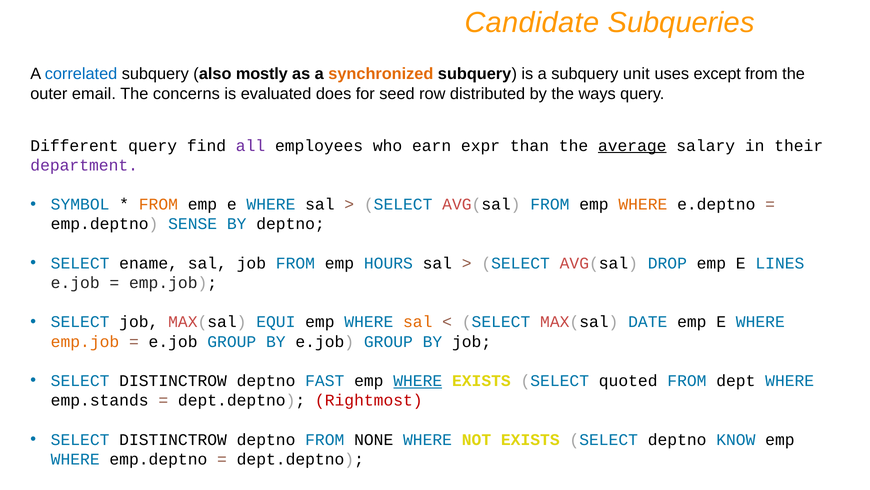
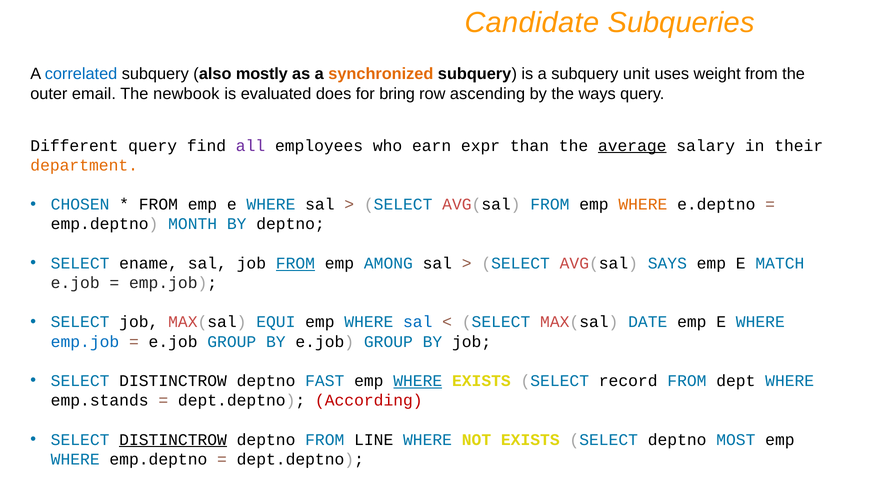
except: except -> weight
concerns: concerns -> newbook
seed: seed -> bring
distributed: distributed -> ascending
department colour: purple -> orange
SYMBOL: SYMBOL -> CHOSEN
FROM at (158, 204) colour: orange -> black
SENSE: SENSE -> MONTH
FROM at (295, 263) underline: none -> present
HOURS: HOURS -> AMONG
DROP: DROP -> SAYS
LINES: LINES -> MATCH
sal at (418, 322) colour: orange -> blue
emp.job at (85, 341) colour: orange -> blue
quoted: quoted -> record
Rightmost: Rightmost -> According
DISTINCTROW at (173, 439) underline: none -> present
NONE: NONE -> LINE
KNOW: KNOW -> MOST
